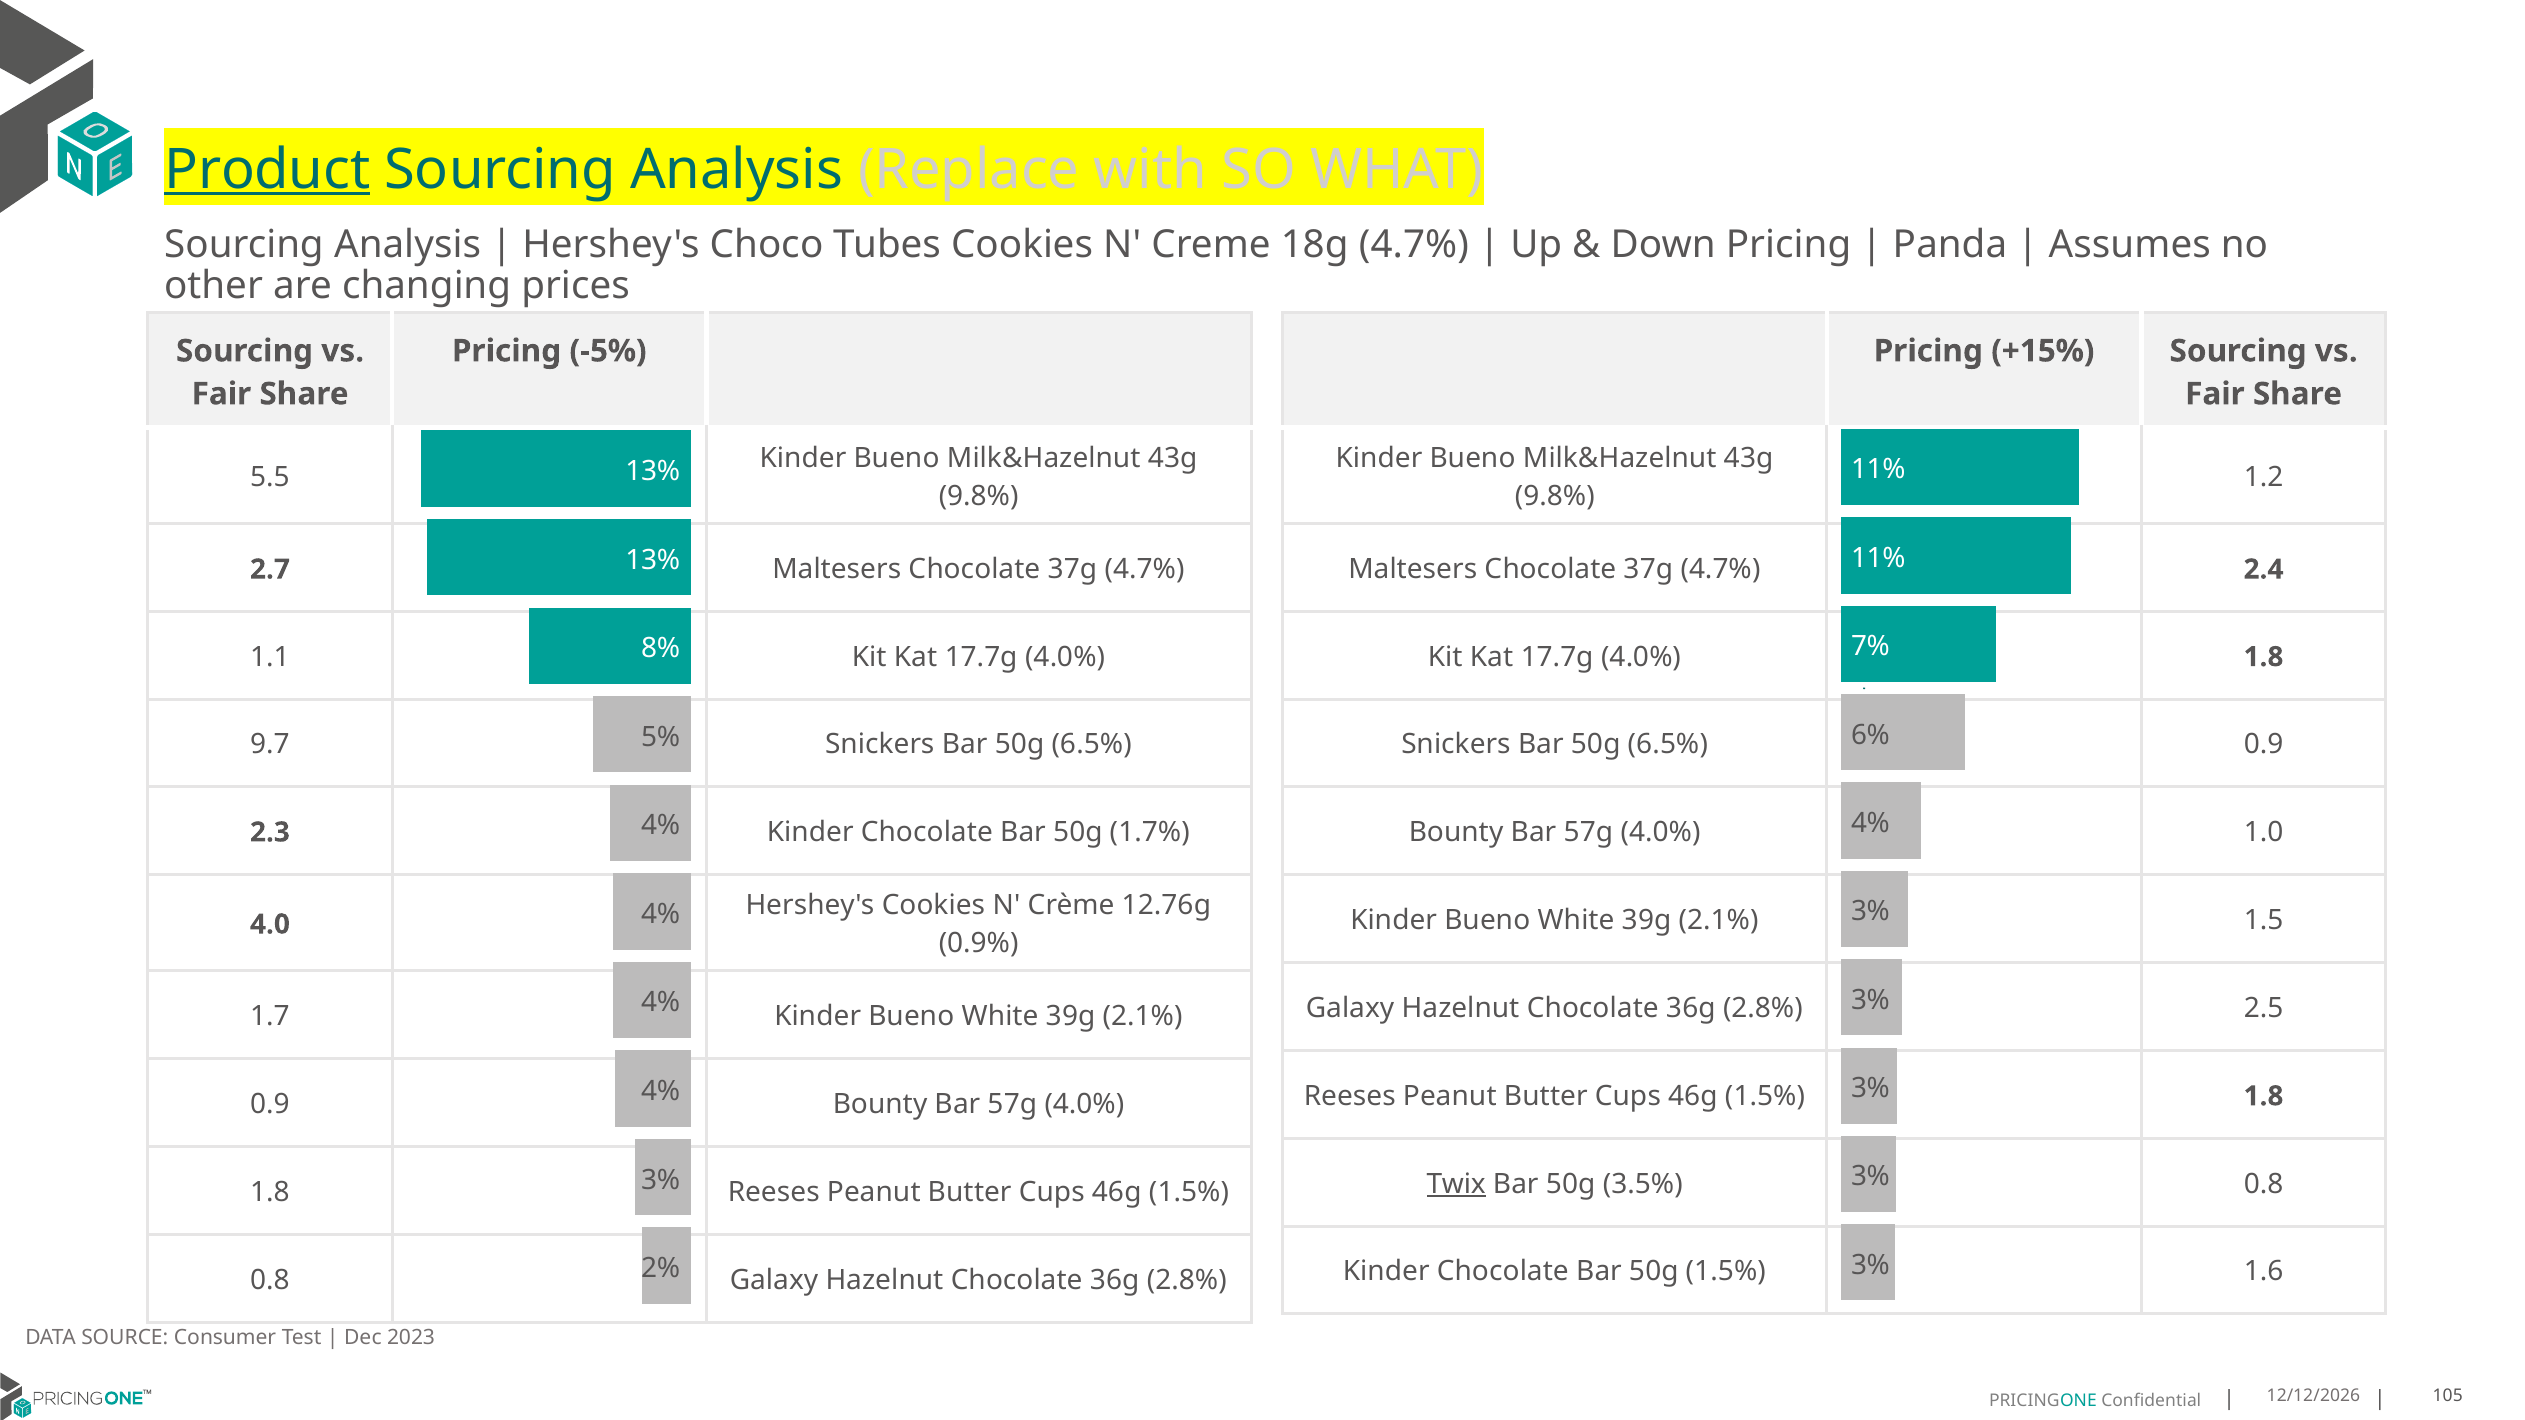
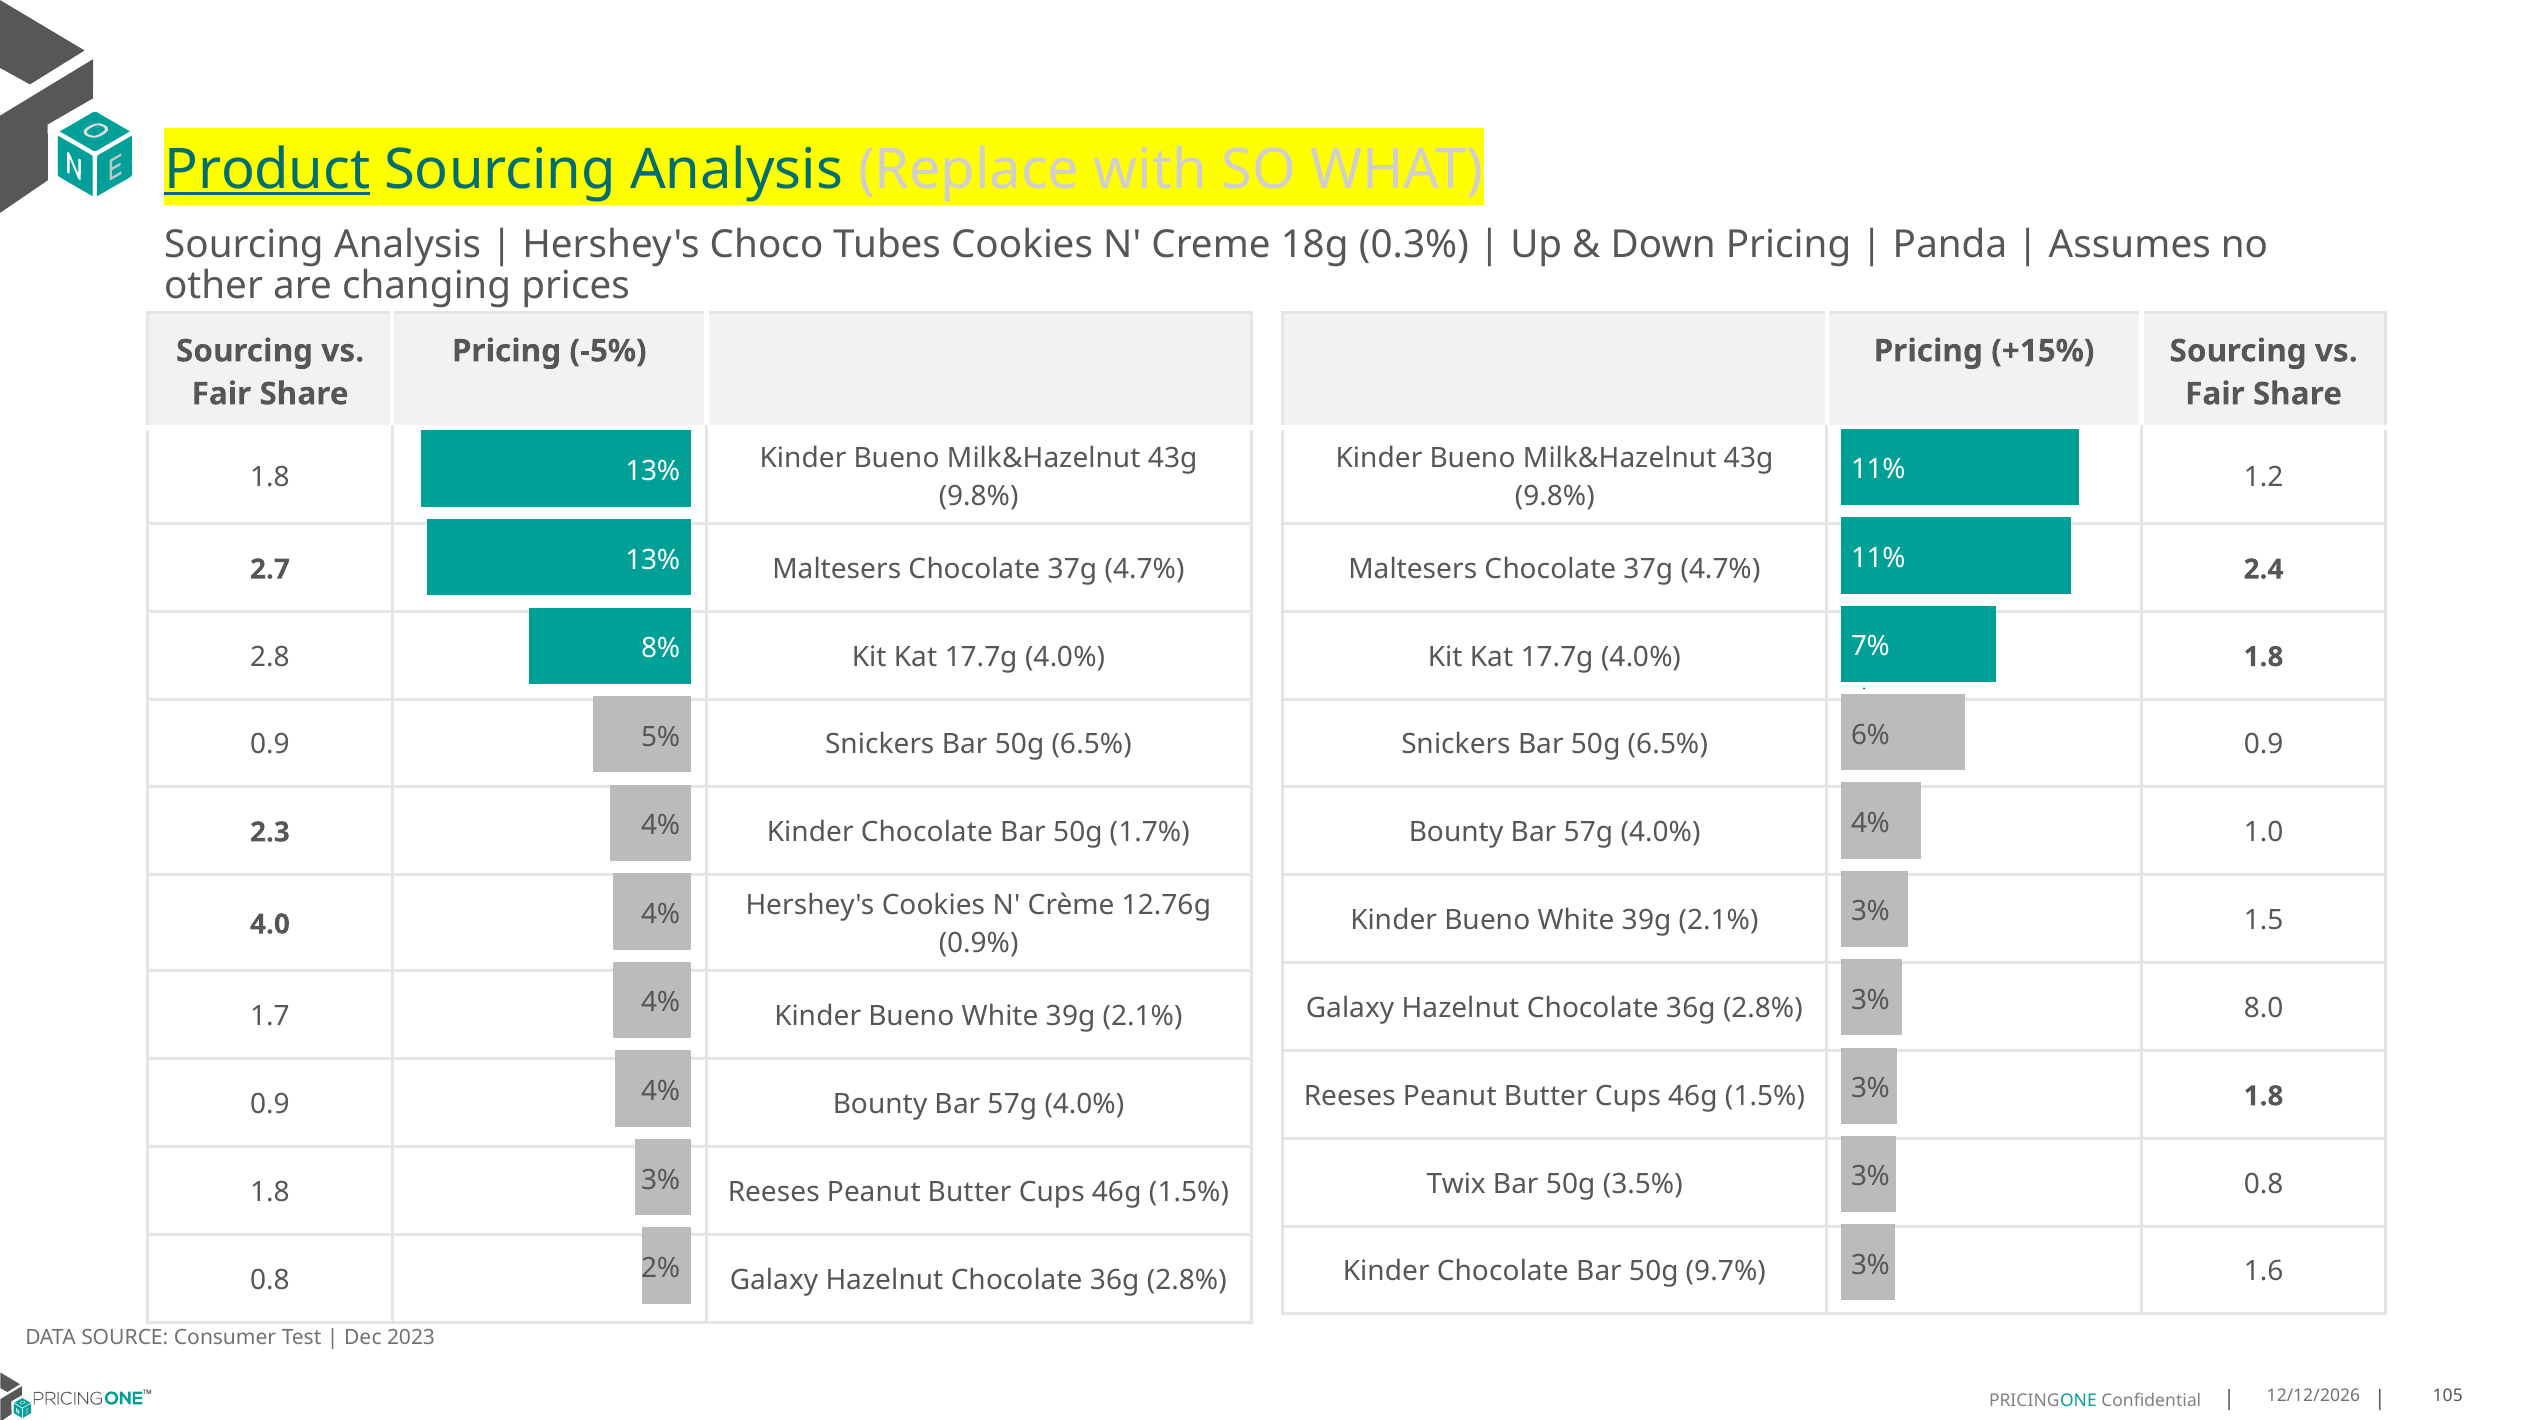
18g 4.7%: 4.7% -> 0.3%
5.5 at (270, 477): 5.5 -> 1.8
1.1: 1.1 -> 2.8
9.7 at (270, 745): 9.7 -> 0.9
2.5: 2.5 -> 8.0
Twix underline: present -> none
50g 1.5%: 1.5% -> 9.7%
